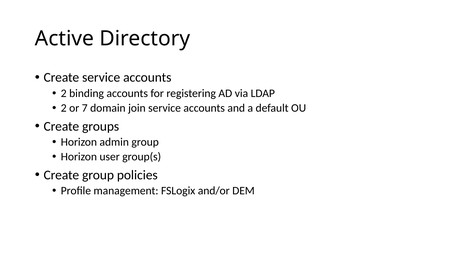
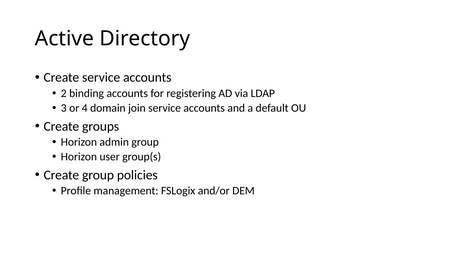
2 at (64, 108): 2 -> 3
7: 7 -> 4
